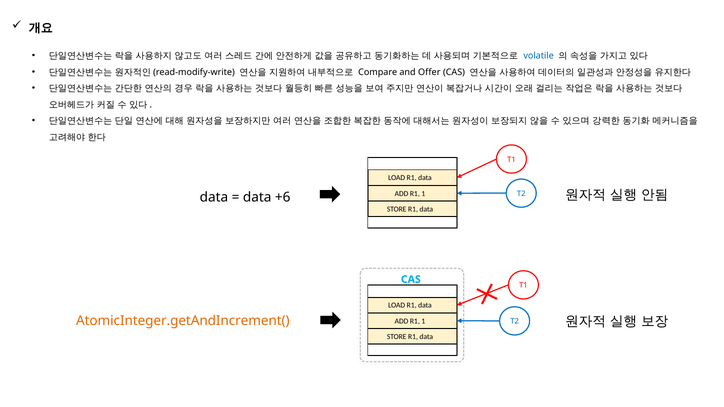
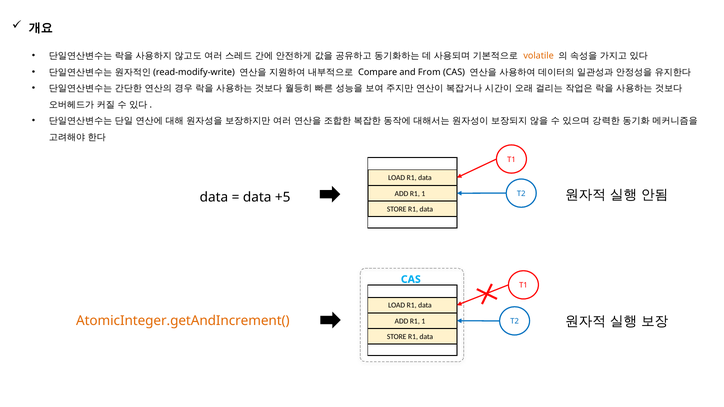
volatile colour: blue -> orange
Offer: Offer -> From
+6: +6 -> +5
